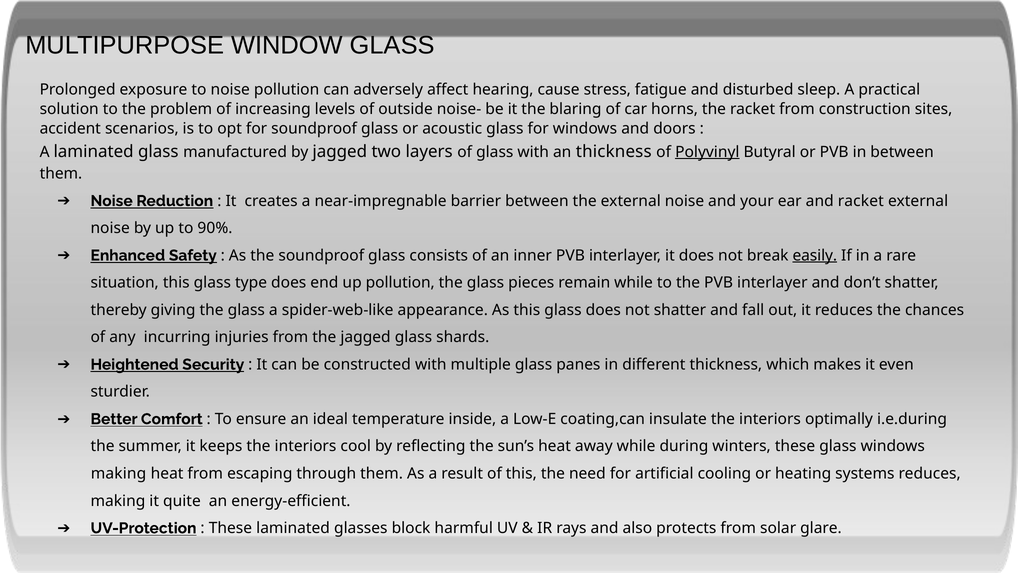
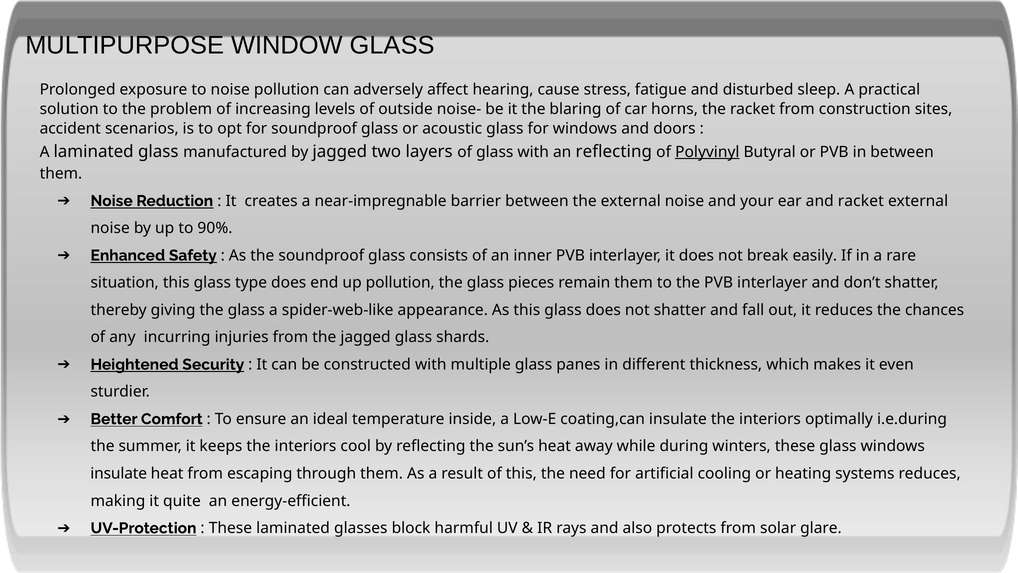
an thickness: thickness -> reflecting
easily underline: present -> none
remain while: while -> them
making at (119, 473): making -> insulate
